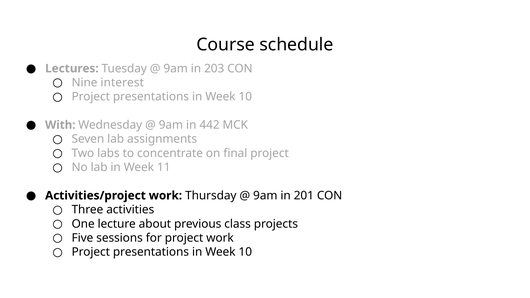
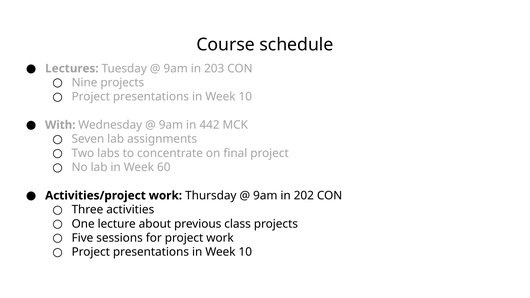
Nine interest: interest -> projects
11: 11 -> 60
201: 201 -> 202
